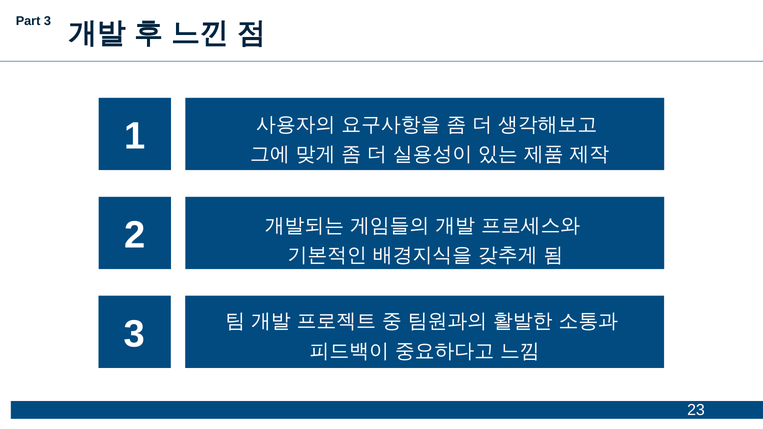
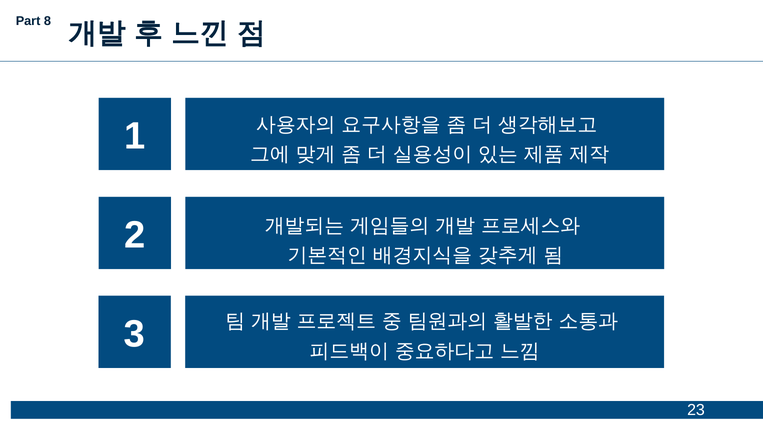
Part 3: 3 -> 8
